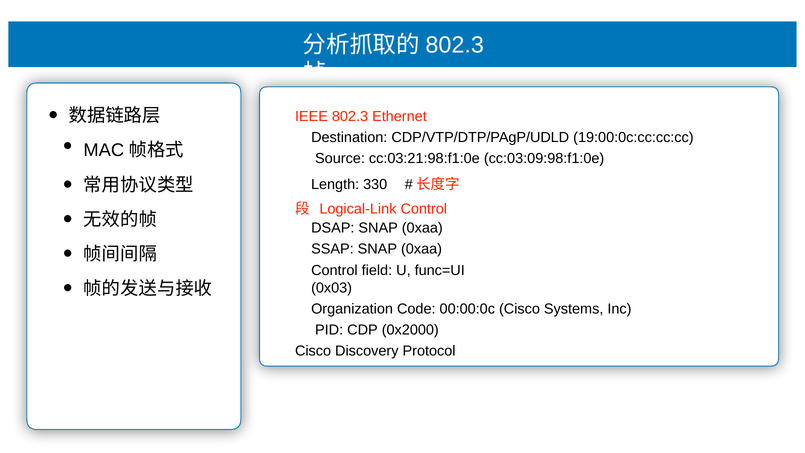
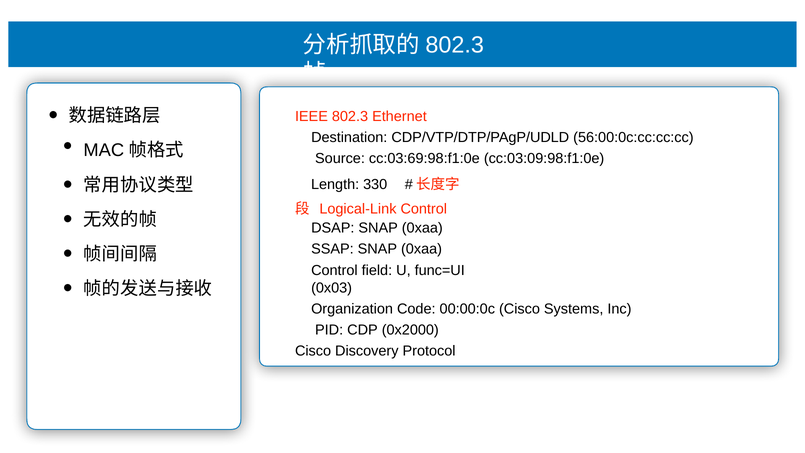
19:00:0c:cc:cc:cc: 19:00:0c:cc:cc:cc -> 56:00:0c:cc:cc:cc
cc:03:21:98:f1:0e: cc:03:21:98:f1:0e -> cc:03:69:98:f1:0e
